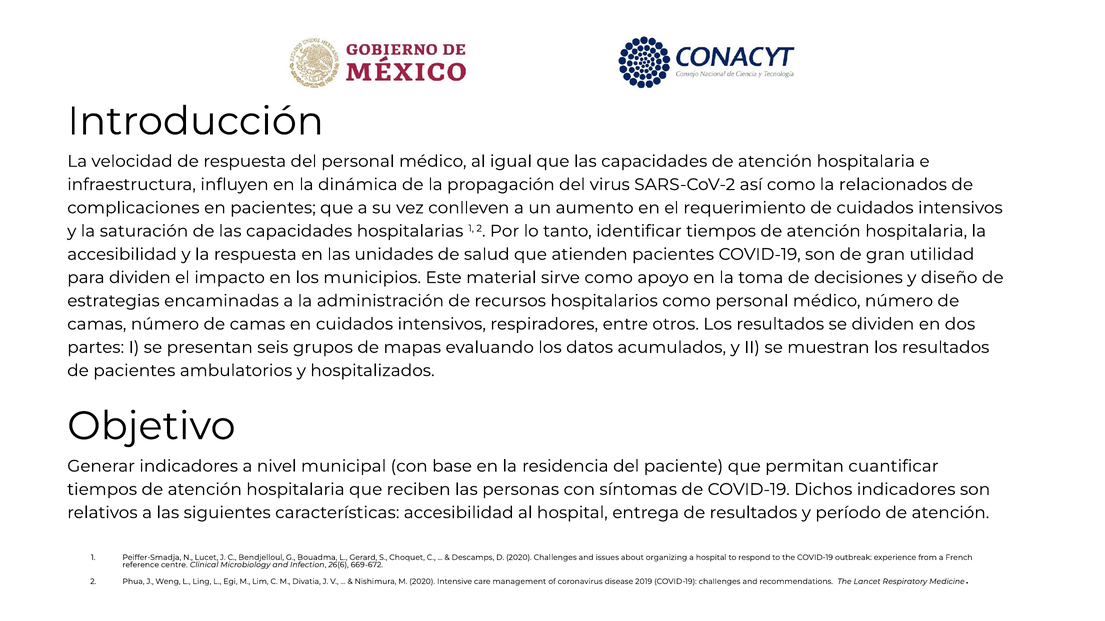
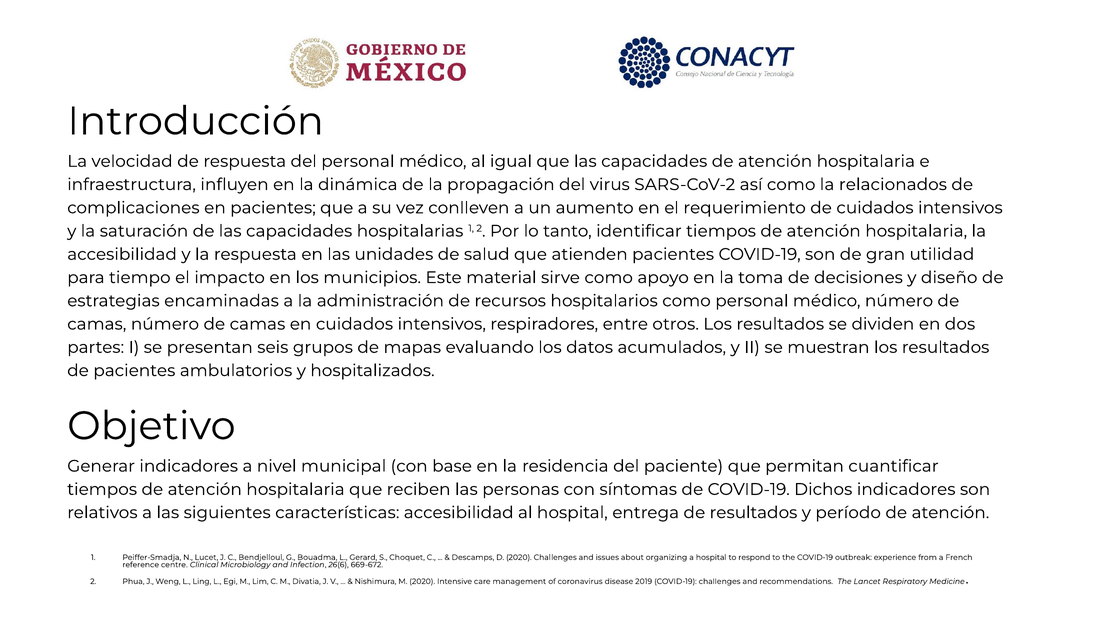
para dividen: dividen -> tiempo
